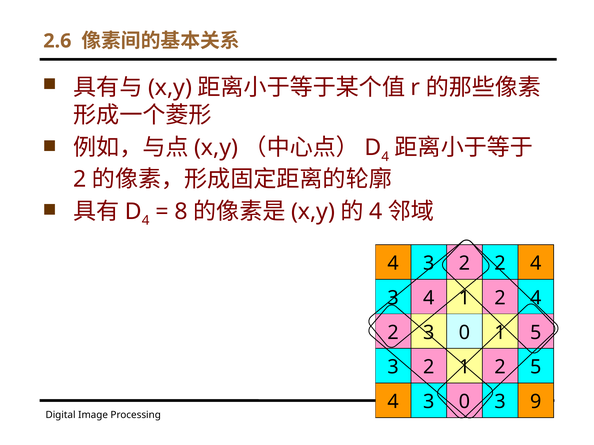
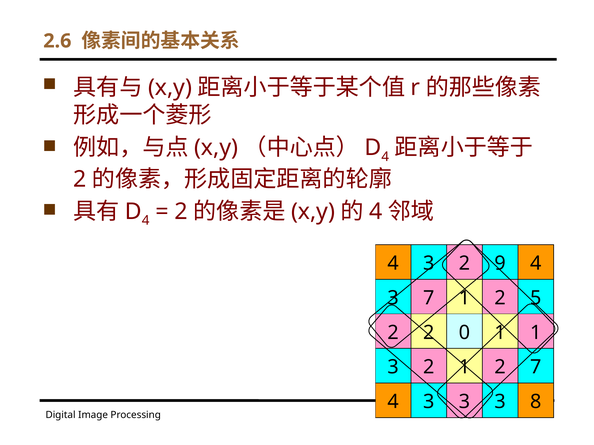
8 at (181, 212): 8 -> 2
2 2: 2 -> 9
3 4: 4 -> 7
1 2 4: 4 -> 5
2 3: 3 -> 2
1 5: 5 -> 1
2 5: 5 -> 7
4 3 0: 0 -> 3
9: 9 -> 8
